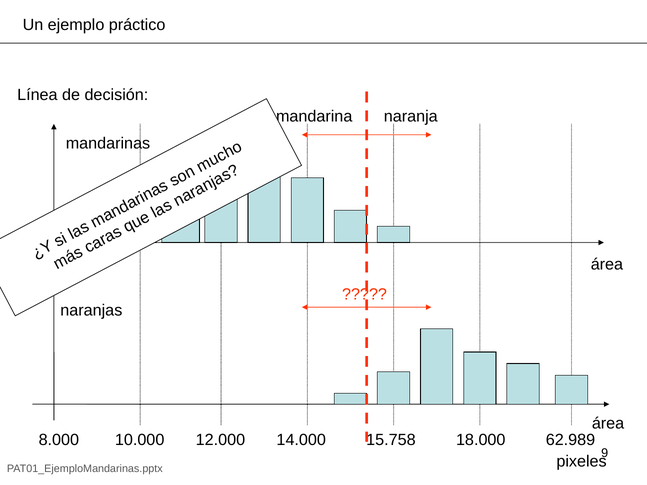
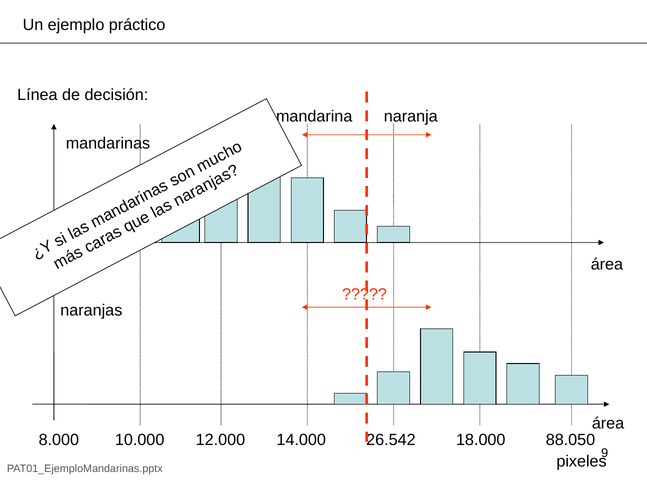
15.758: 15.758 -> 26.542
62.989: 62.989 -> 88.050
